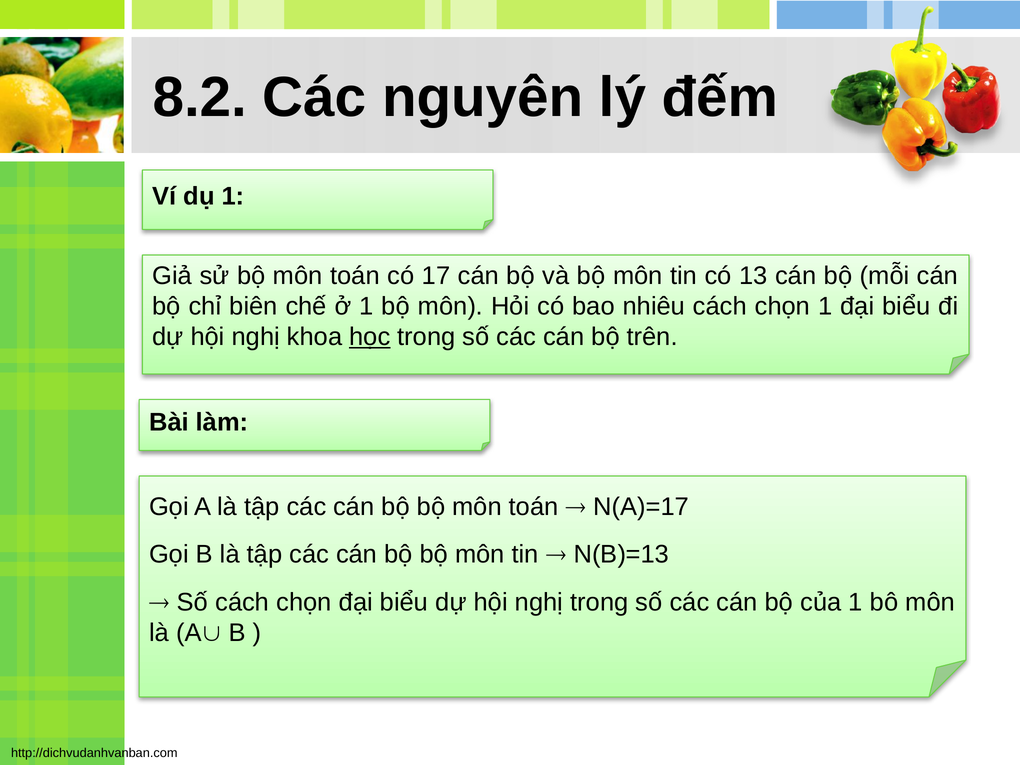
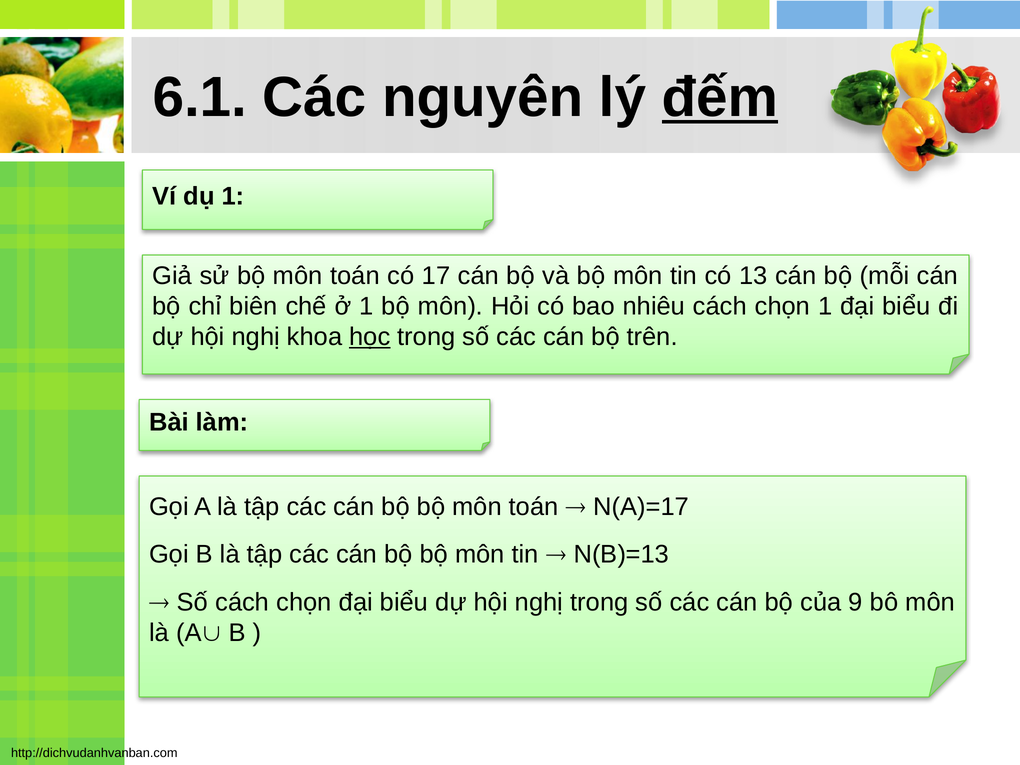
8.2: 8.2 -> 6.1
đếm underline: none -> present
của 1: 1 -> 9
